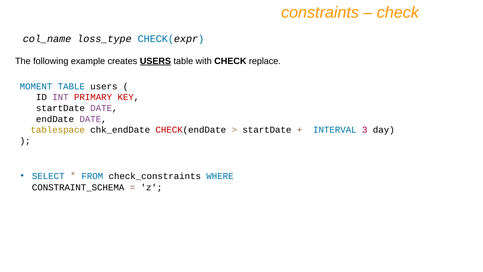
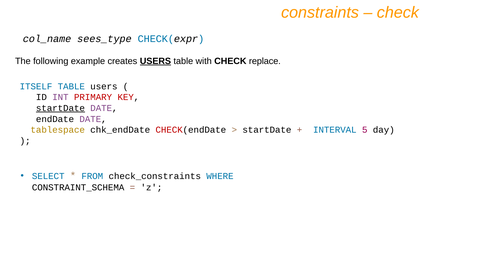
loss_type: loss_type -> sees_type
MOMENT: MOMENT -> ITSELF
startDate at (60, 108) underline: none -> present
3: 3 -> 5
